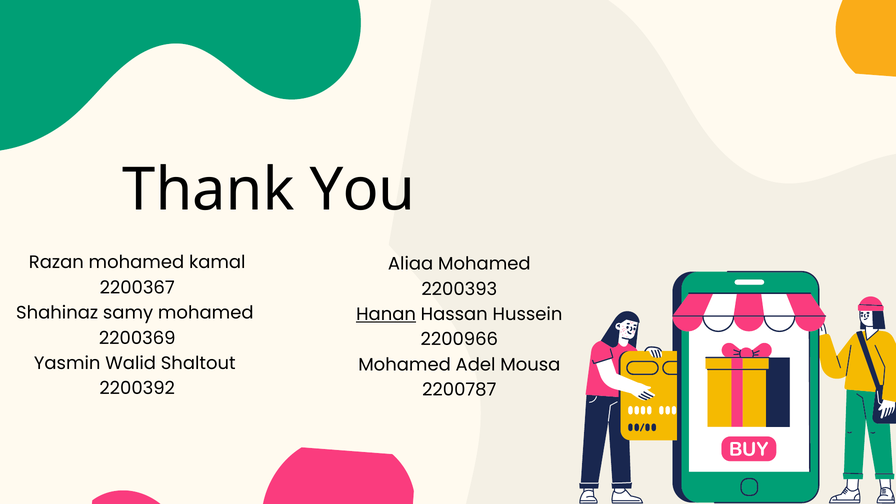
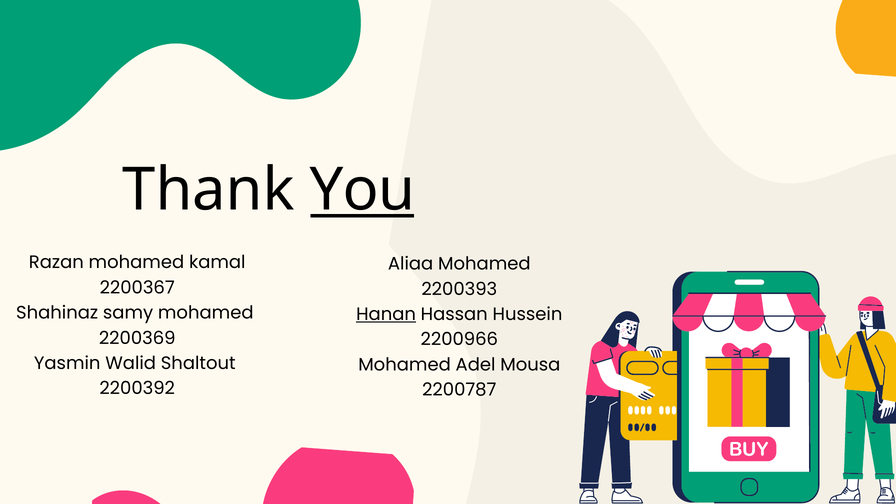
You underline: none -> present
